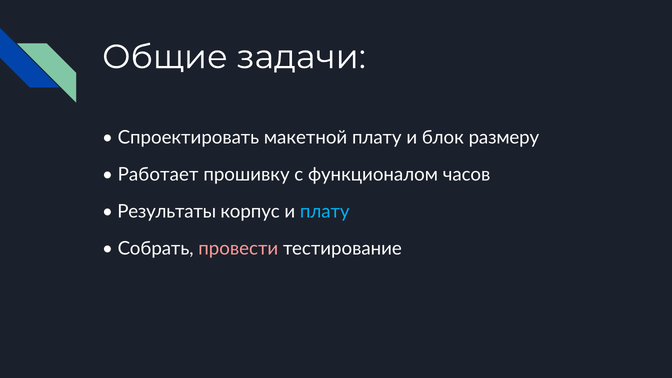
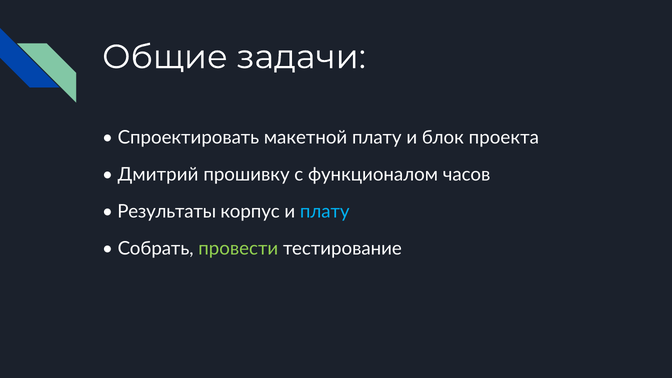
размеру: размеру -> проекта
Работает: Работает -> Дмитрий
провести colour: pink -> light green
